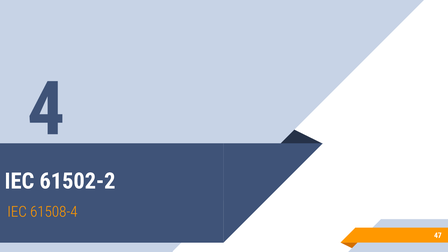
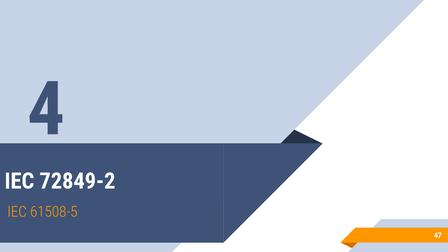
61502-2: 61502-2 -> 72849-2
61508-4: 61508-4 -> 61508-5
